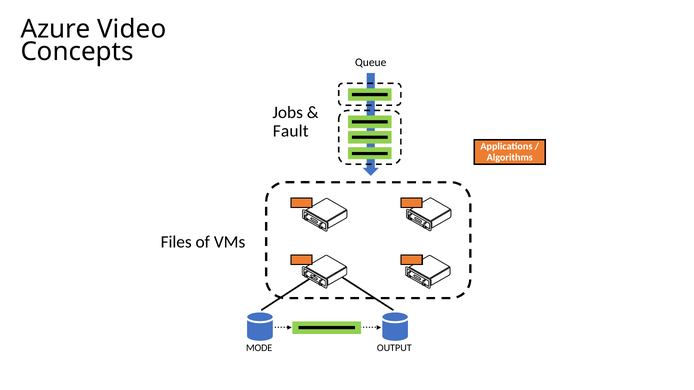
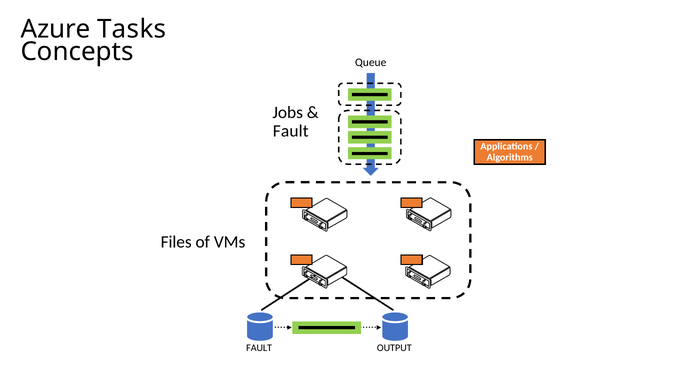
Video: Video -> Tasks
MODE at (259, 348): MODE -> FAULT
